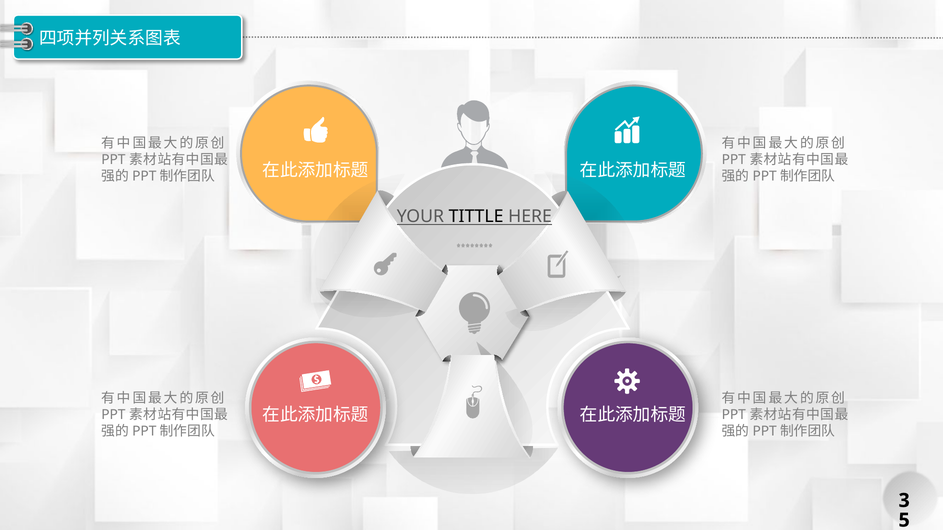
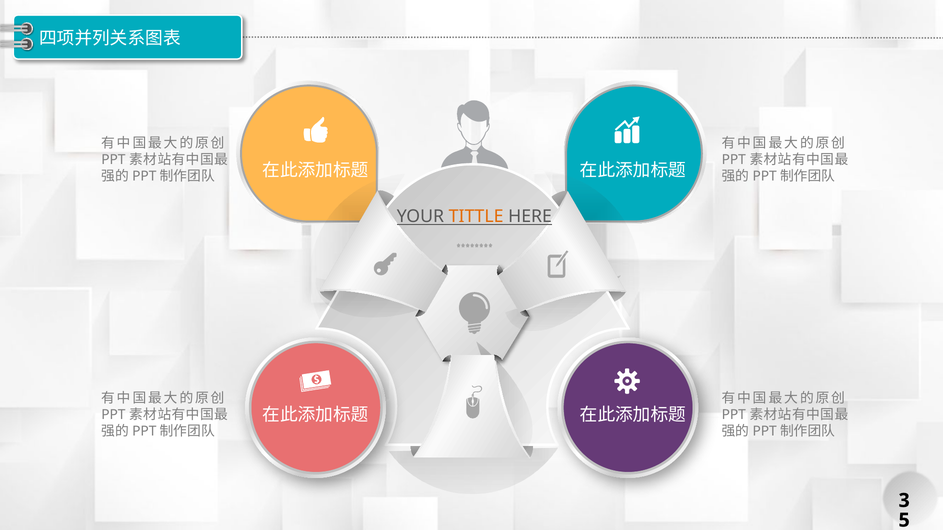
TITTLE colour: black -> orange
